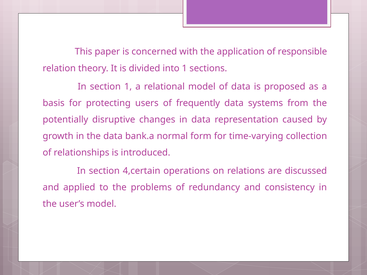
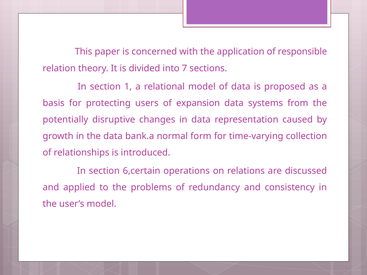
into 1: 1 -> 7
frequently: frequently -> expansion
4,certain: 4,certain -> 6,certain
